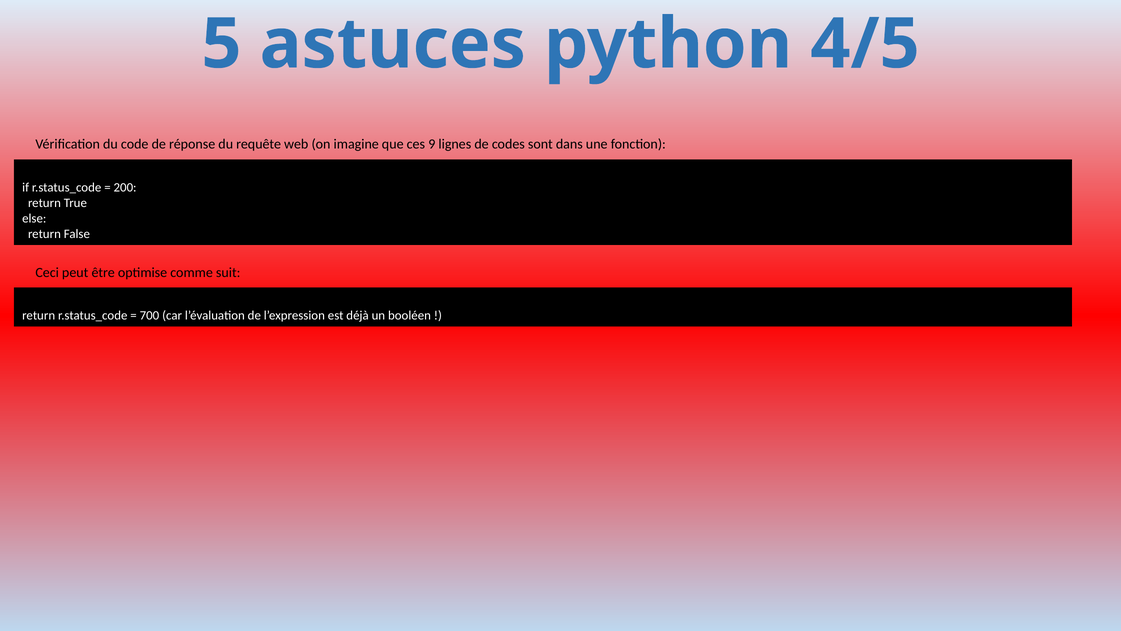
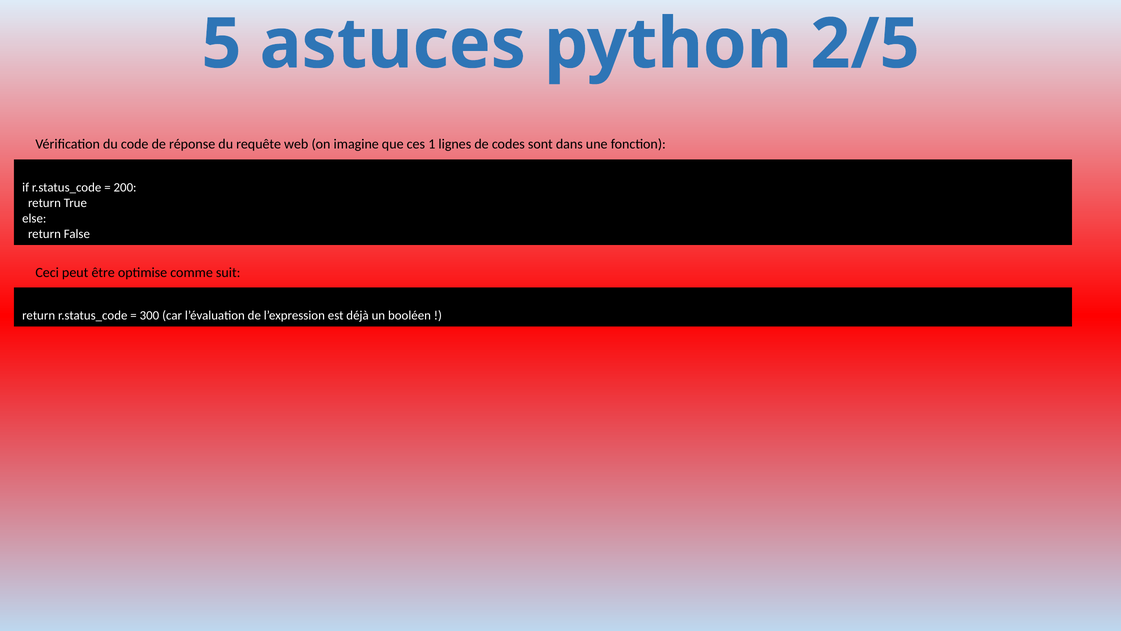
4/5: 4/5 -> 2/5
9: 9 -> 1
700: 700 -> 300
